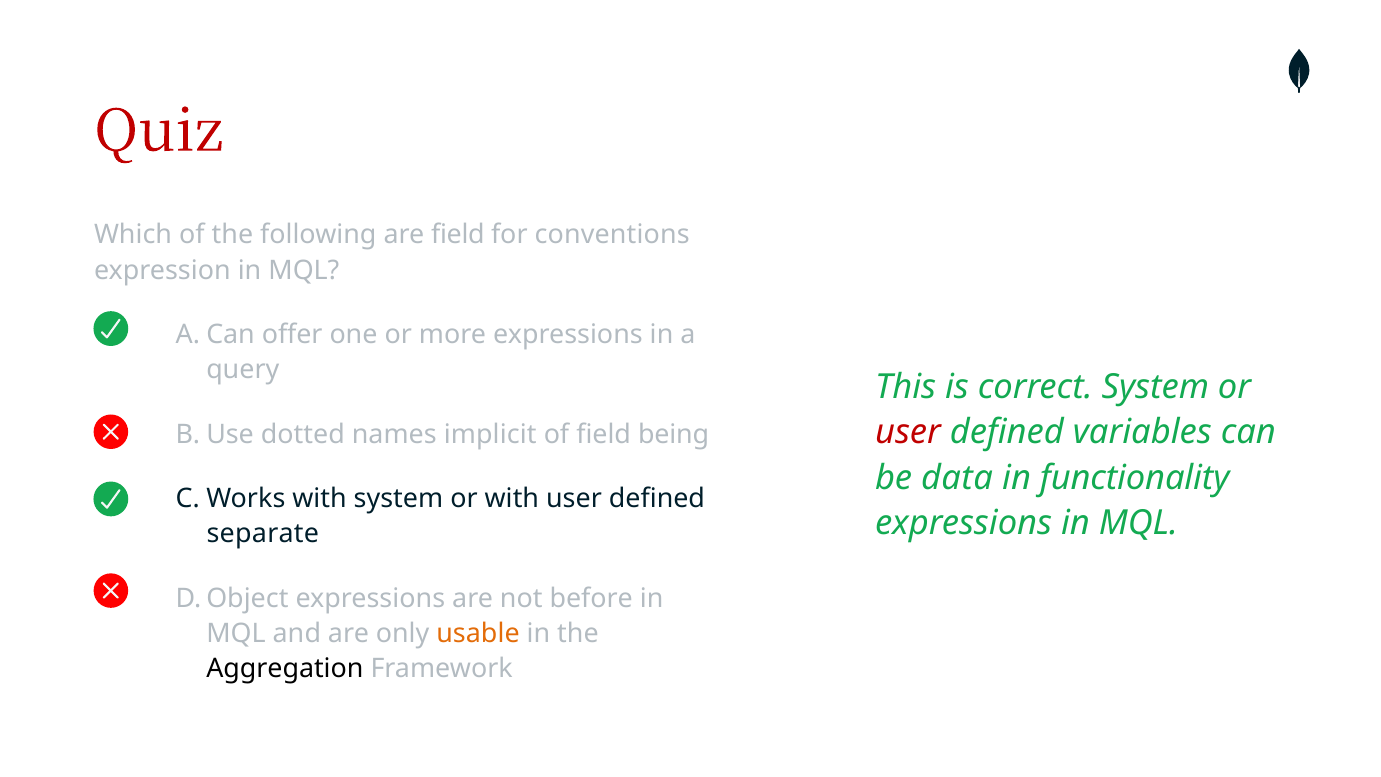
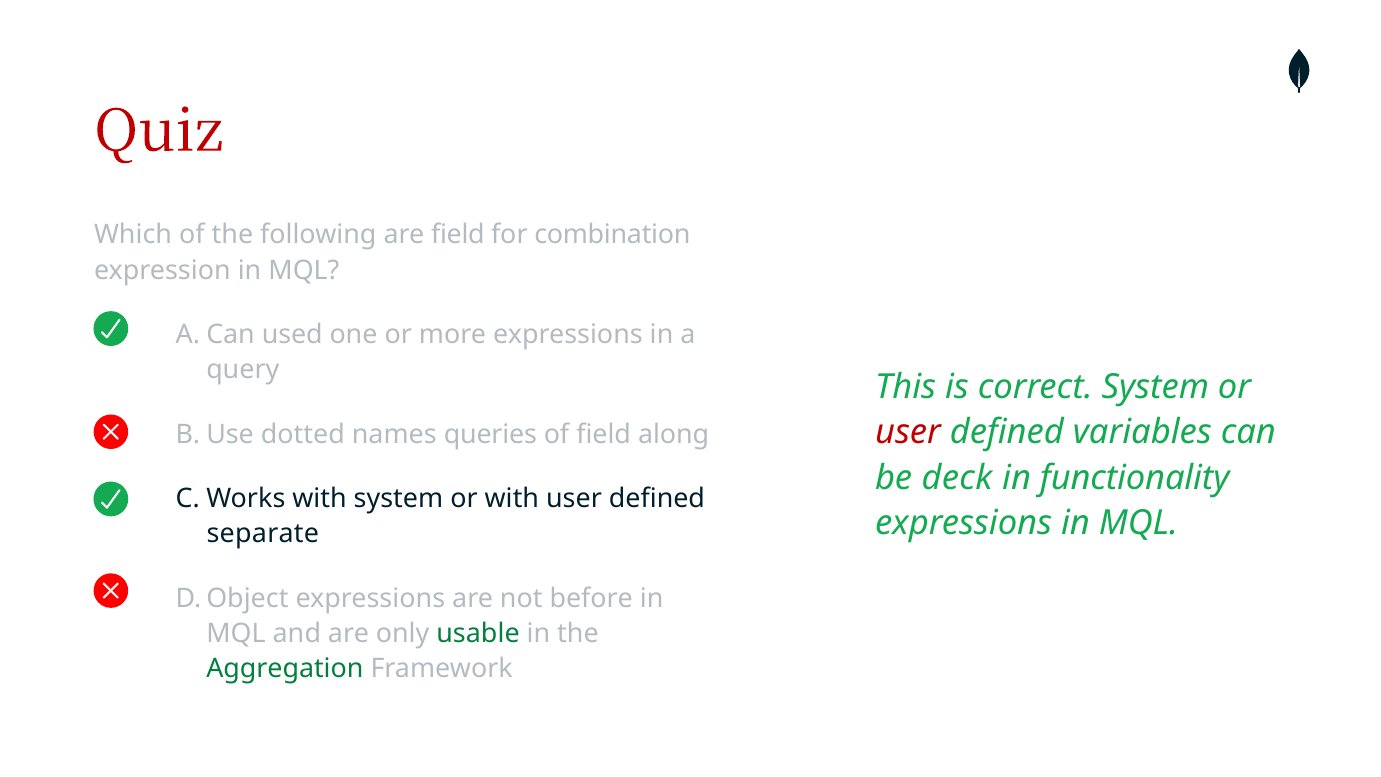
conventions: conventions -> combination
offer: offer -> used
implicit: implicit -> queries
being: being -> along
data: data -> deck
usable colour: orange -> green
Aggregation colour: black -> green
